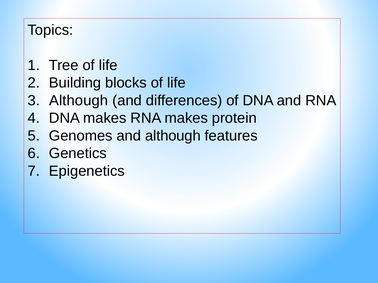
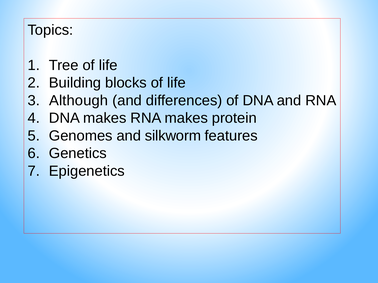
and although: although -> silkworm
